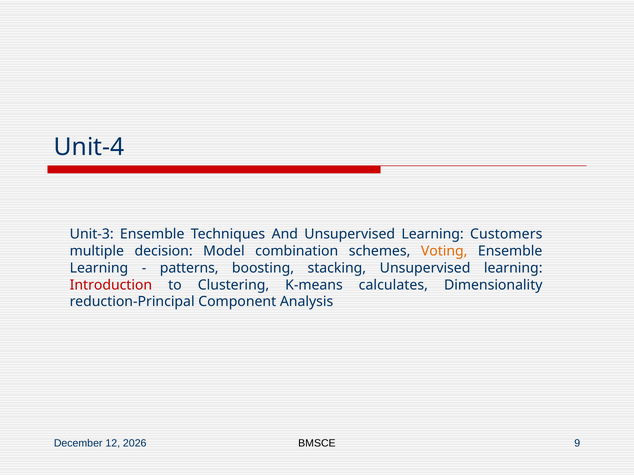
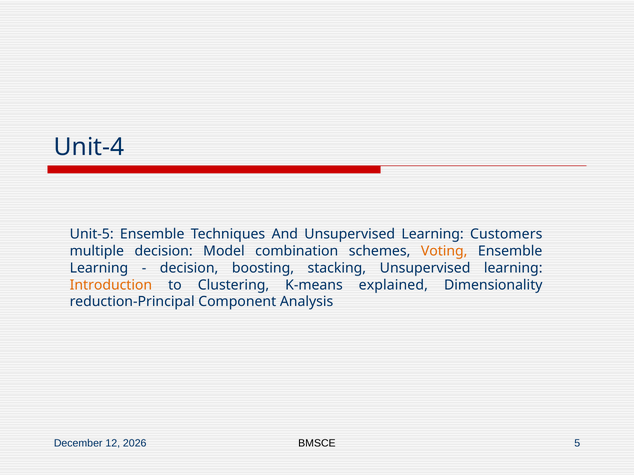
Unit-3: Unit-3 -> Unit-5
patterns at (189, 268): patterns -> decision
Introduction colour: red -> orange
calculates: calculates -> explained
9: 9 -> 5
